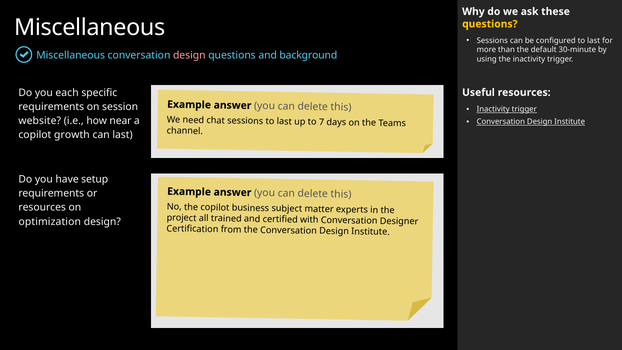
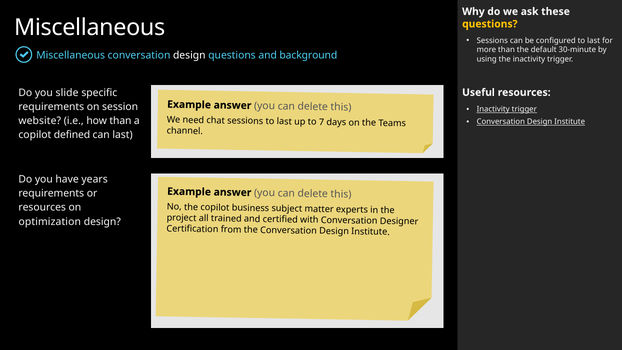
design at (189, 55) colour: pink -> white
each: each -> slide
how near: near -> than
growth: growth -> defined
setup: setup -> years
